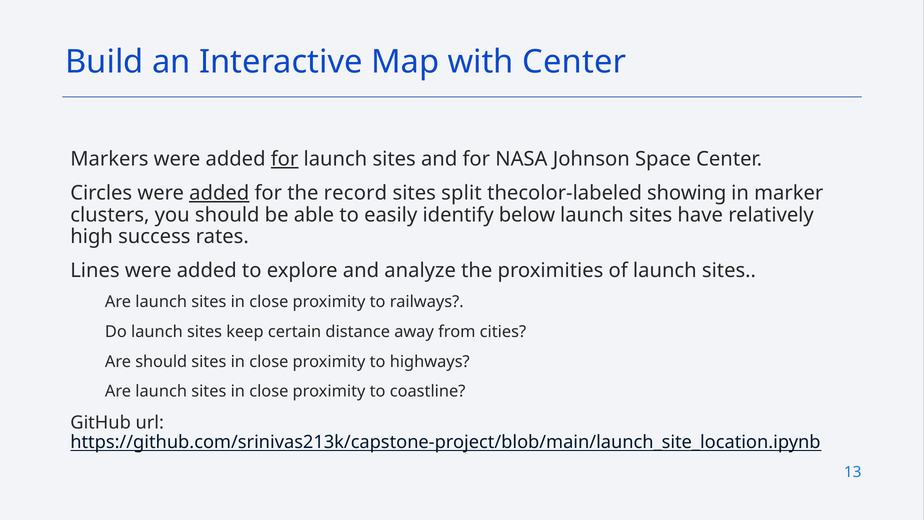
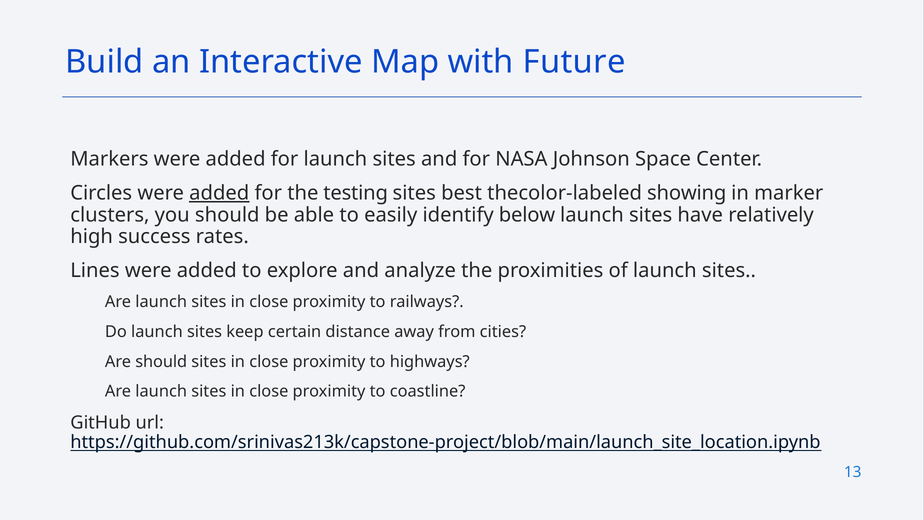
with Center: Center -> Future
for at (285, 159) underline: present -> none
record: record -> testing
split: split -> best
